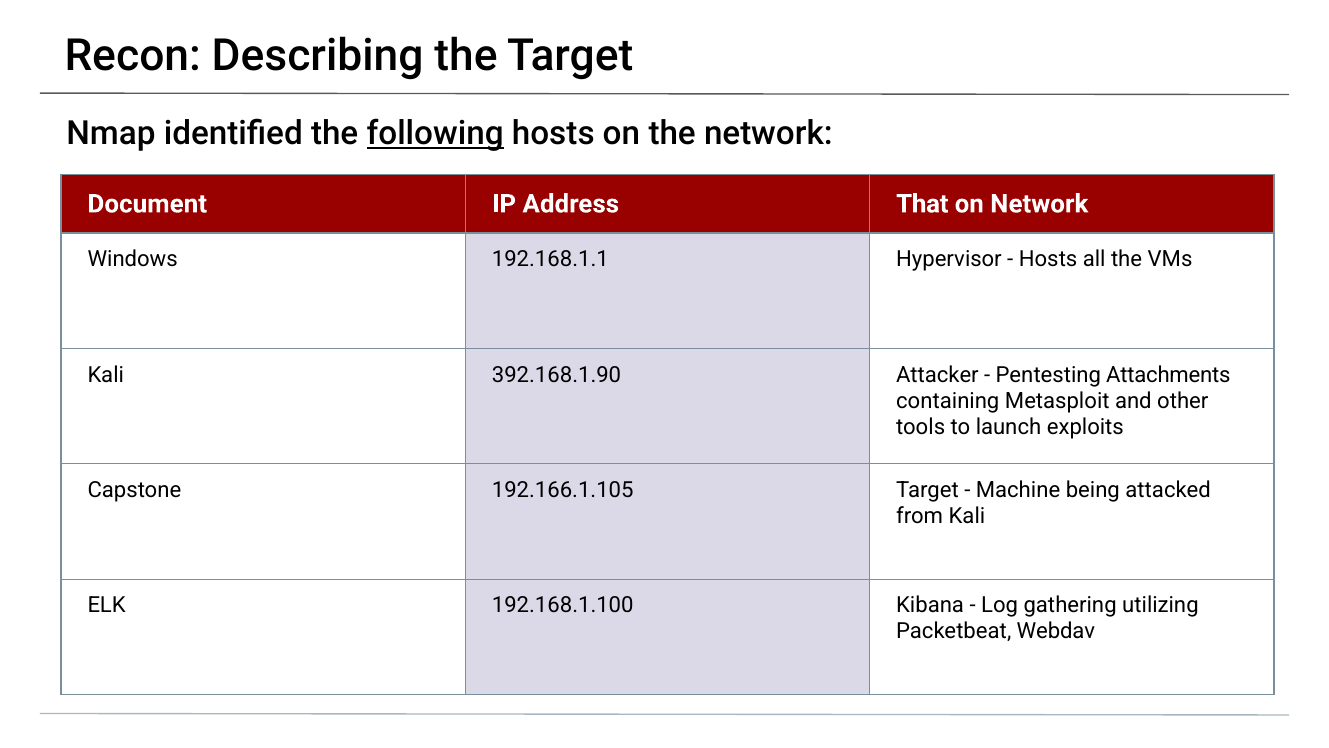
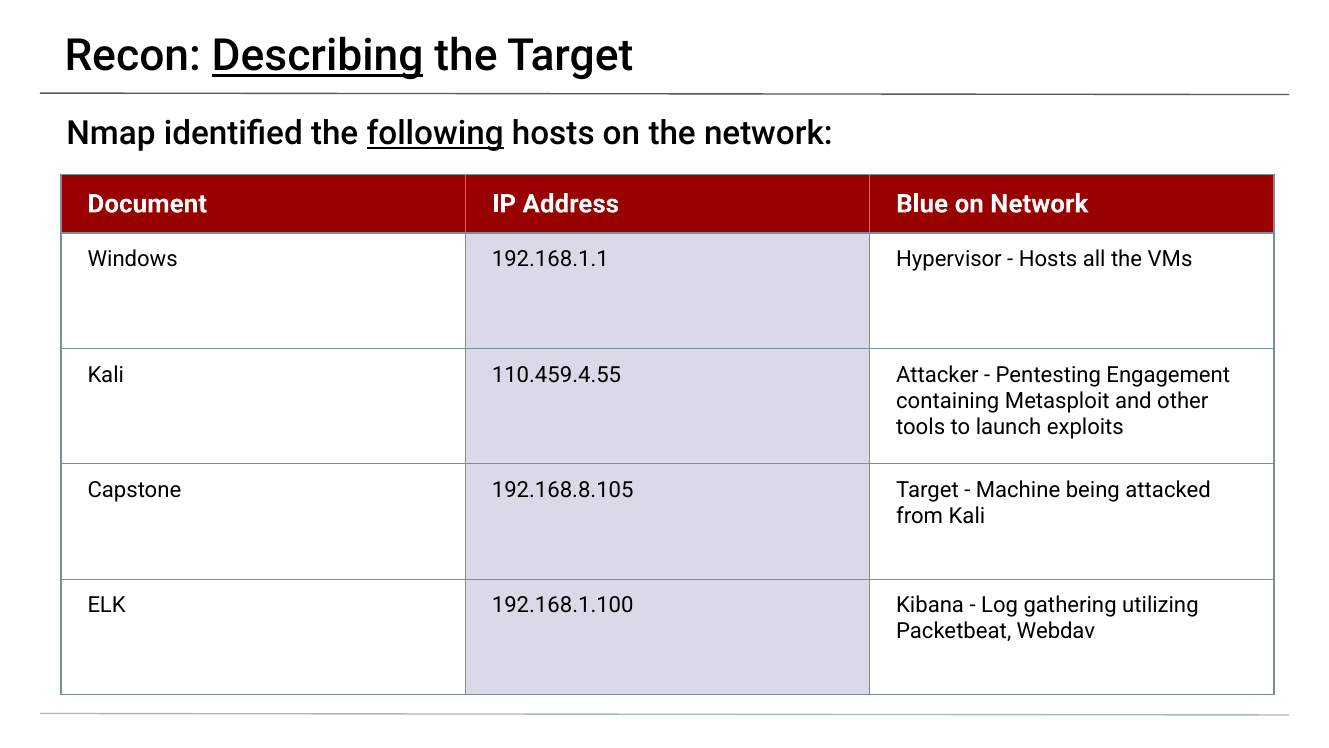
Describing underline: none -> present
That: That -> Blue
392.168.1.90: 392.168.1.90 -> 110.459.4.55
Attachments: Attachments -> Engagement
192.166.1.105: 192.166.1.105 -> 192.168.8.105
